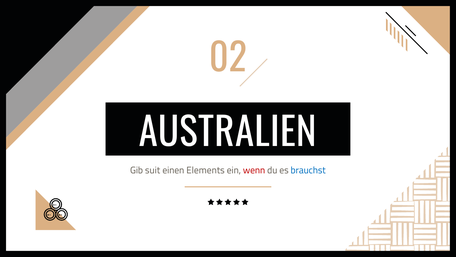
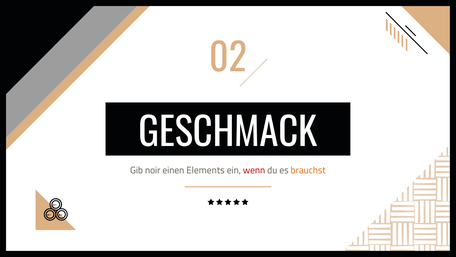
AUSTRALIEN: AUSTRALIEN -> GESCHMACK
suit: suit -> noir
brauchst colour: blue -> orange
